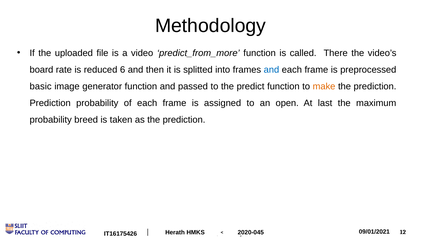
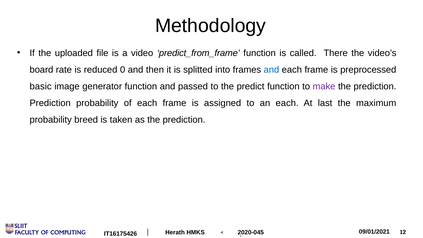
predict_from_more: predict_from_more -> predict_from_frame
6: 6 -> 0
make colour: orange -> purple
an open: open -> each
